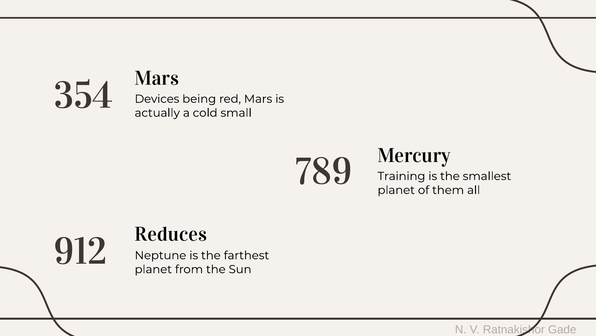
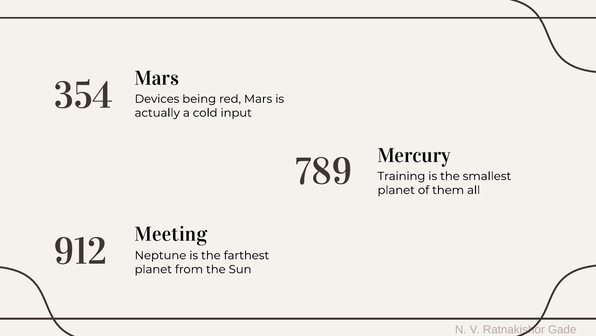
small: small -> input
Reduces: Reduces -> Meeting
